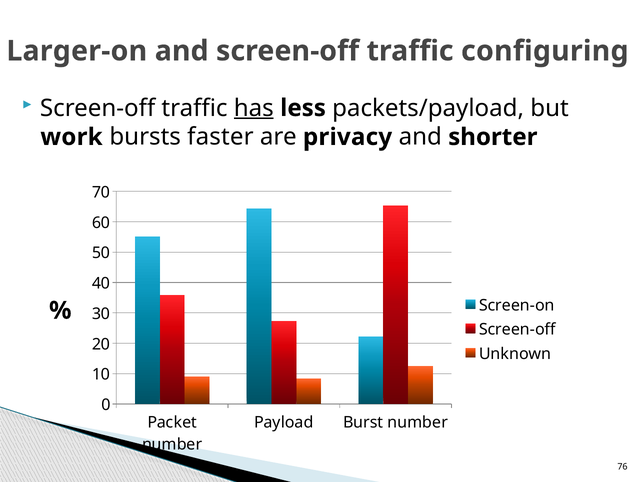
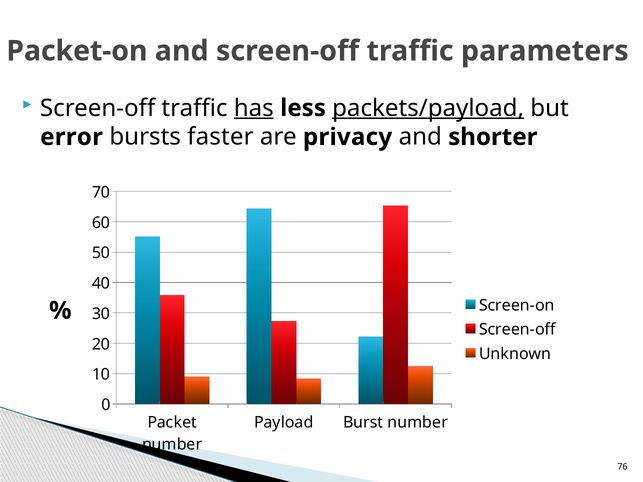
Larger-on: Larger-on -> Packet-on
configuring: configuring -> parameters
packets/payload underline: none -> present
work: work -> error
